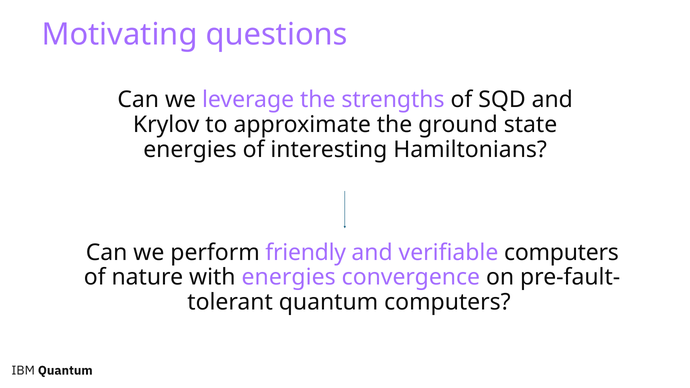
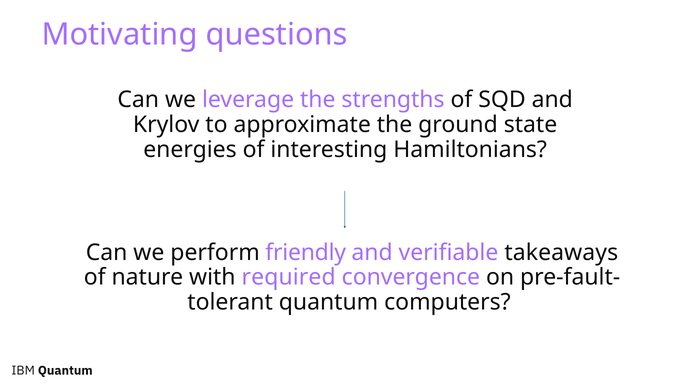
verifiable computers: computers -> takeaways
with energies: energies -> required
